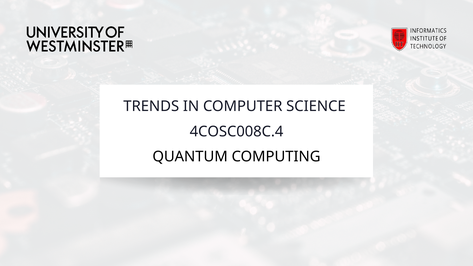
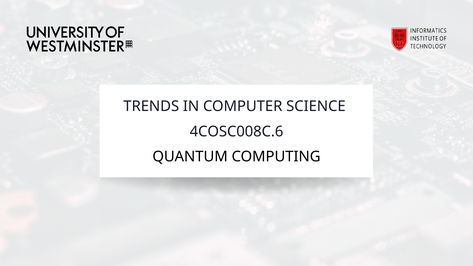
4COSC008C.4: 4COSC008C.4 -> 4COSC008C.6
